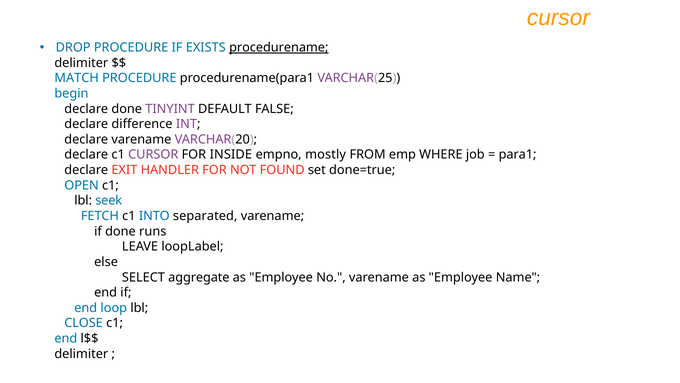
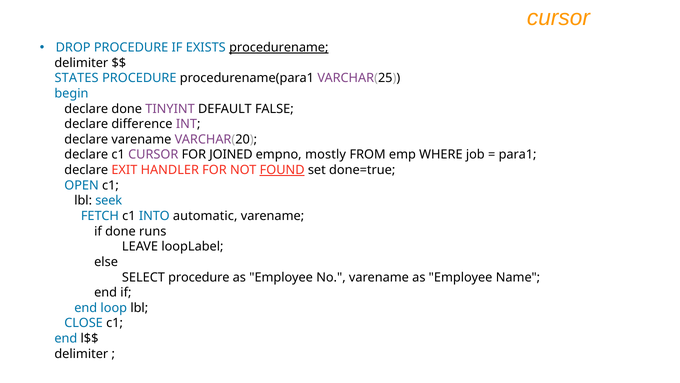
MATCH: MATCH -> STATES
INSIDE: INSIDE -> JOINED
FOUND underline: none -> present
separated: separated -> automatic
SELECT aggregate: aggregate -> procedure
